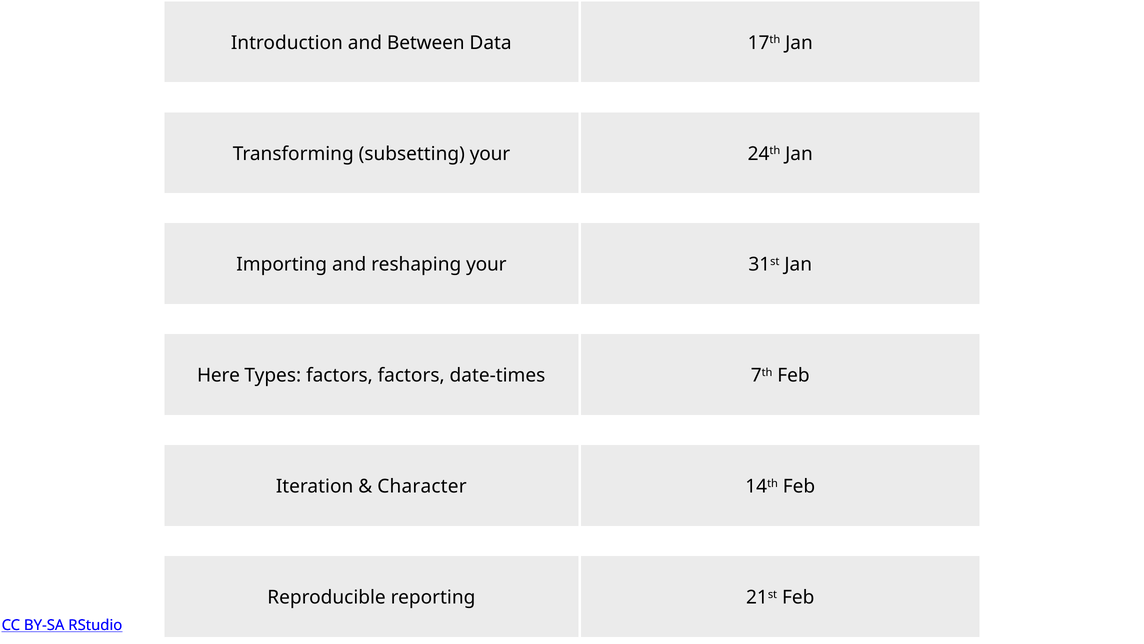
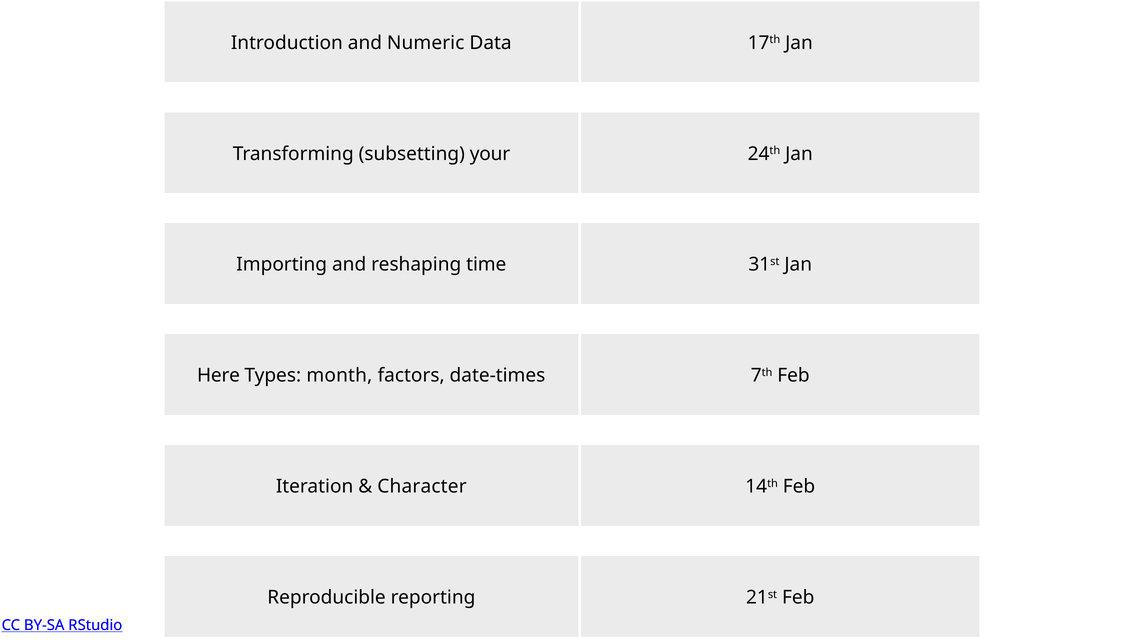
Between: Between -> Numeric
reshaping your: your -> time
Types factors: factors -> month
